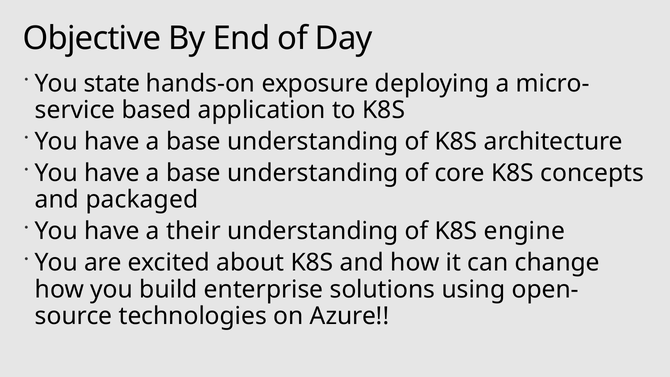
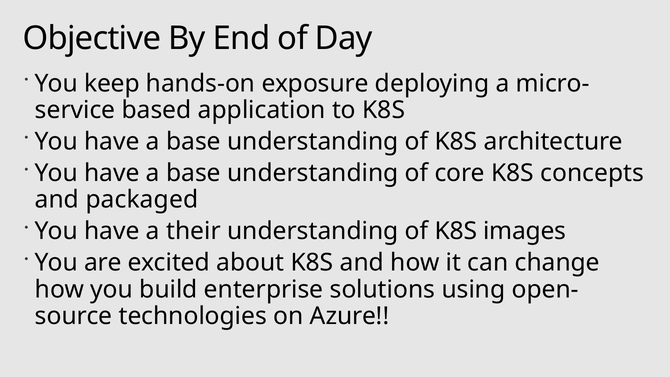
state: state -> keep
engine: engine -> images
